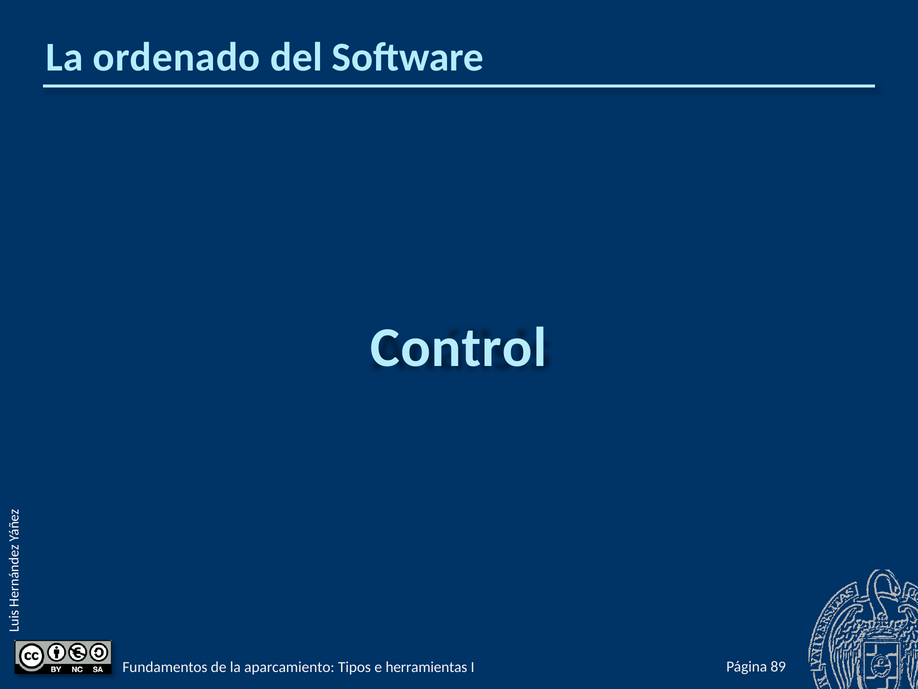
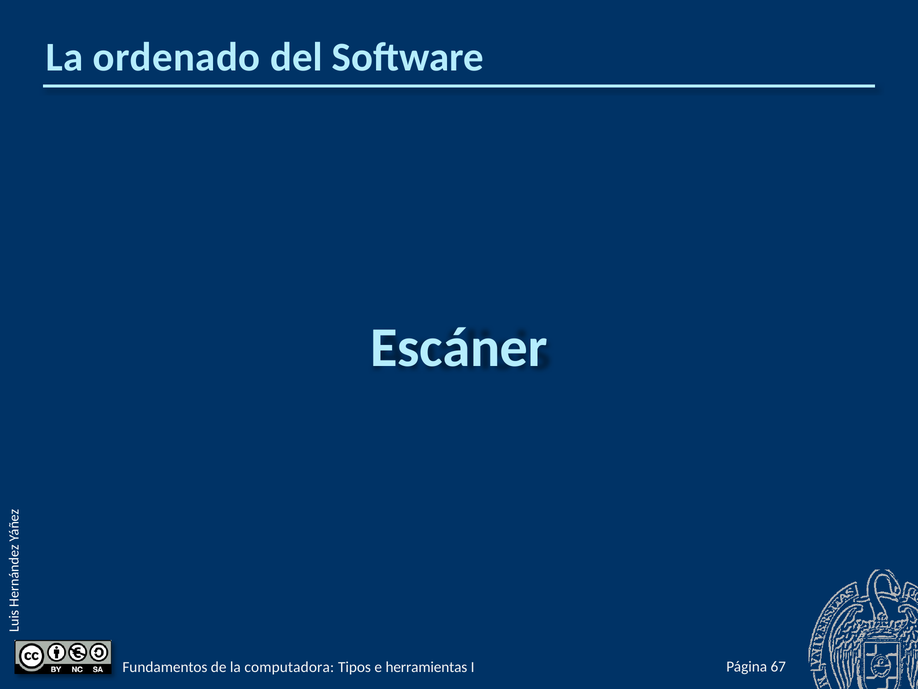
Control: Control -> Escáner
89: 89 -> 67
aparcamiento: aparcamiento -> computadora
